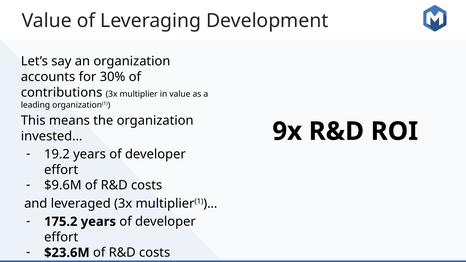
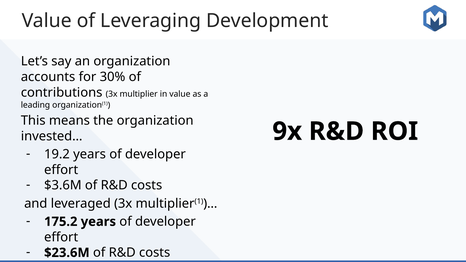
$9.6M: $9.6M -> $3.6M
